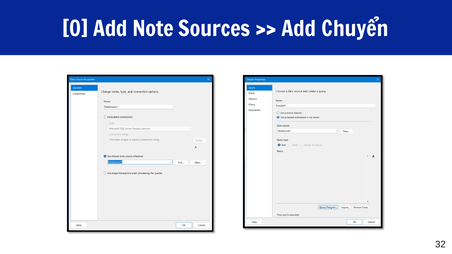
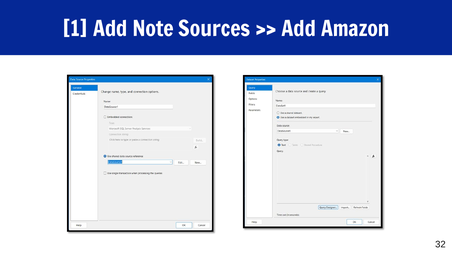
0: 0 -> 1
Chuyển: Chuyển -> Amazon
